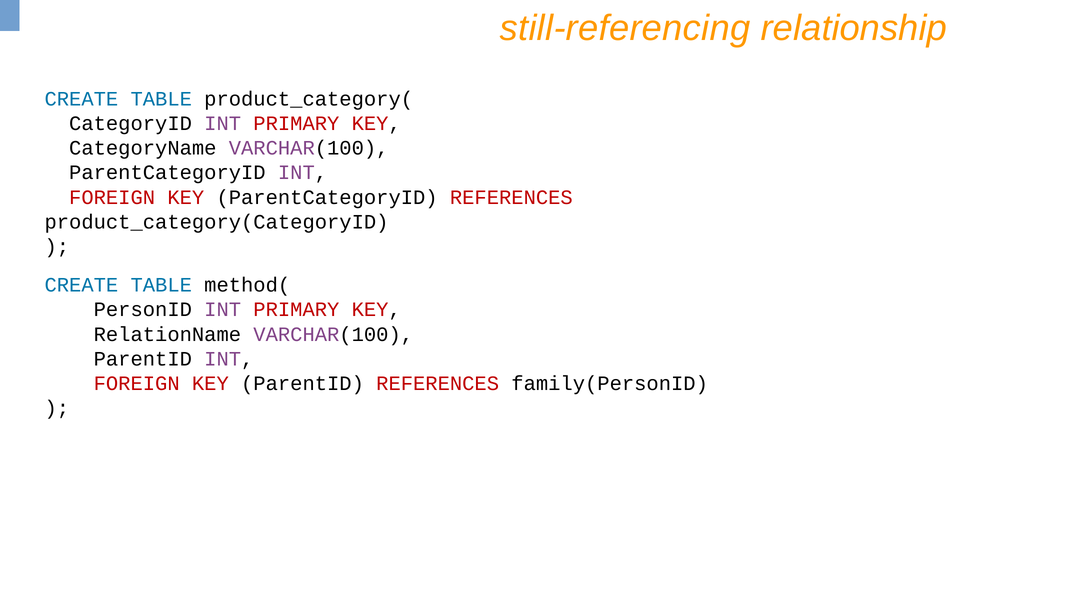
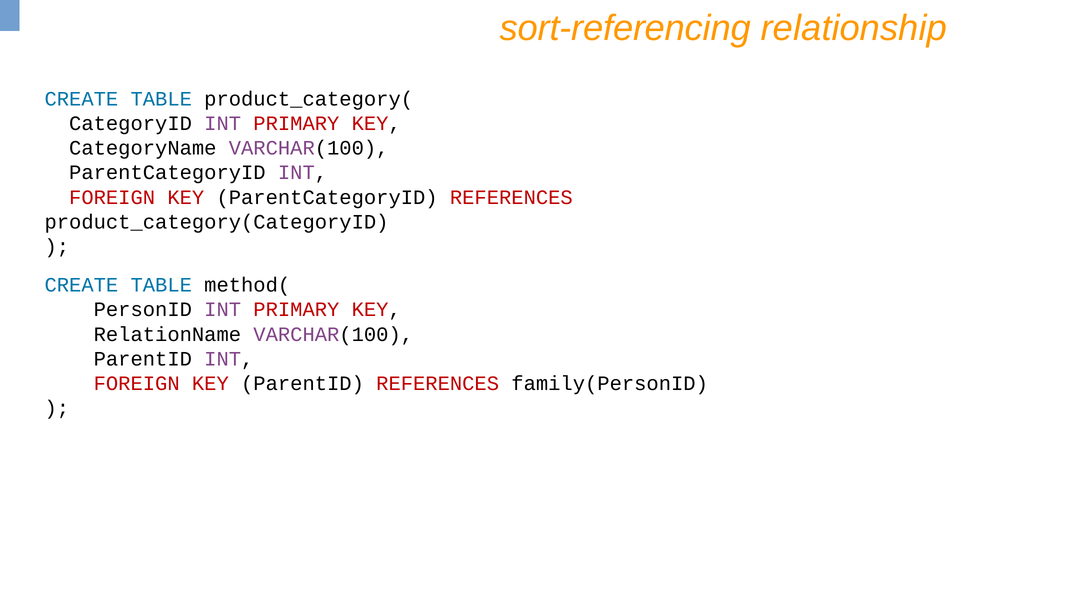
still-referencing: still-referencing -> sort-referencing
